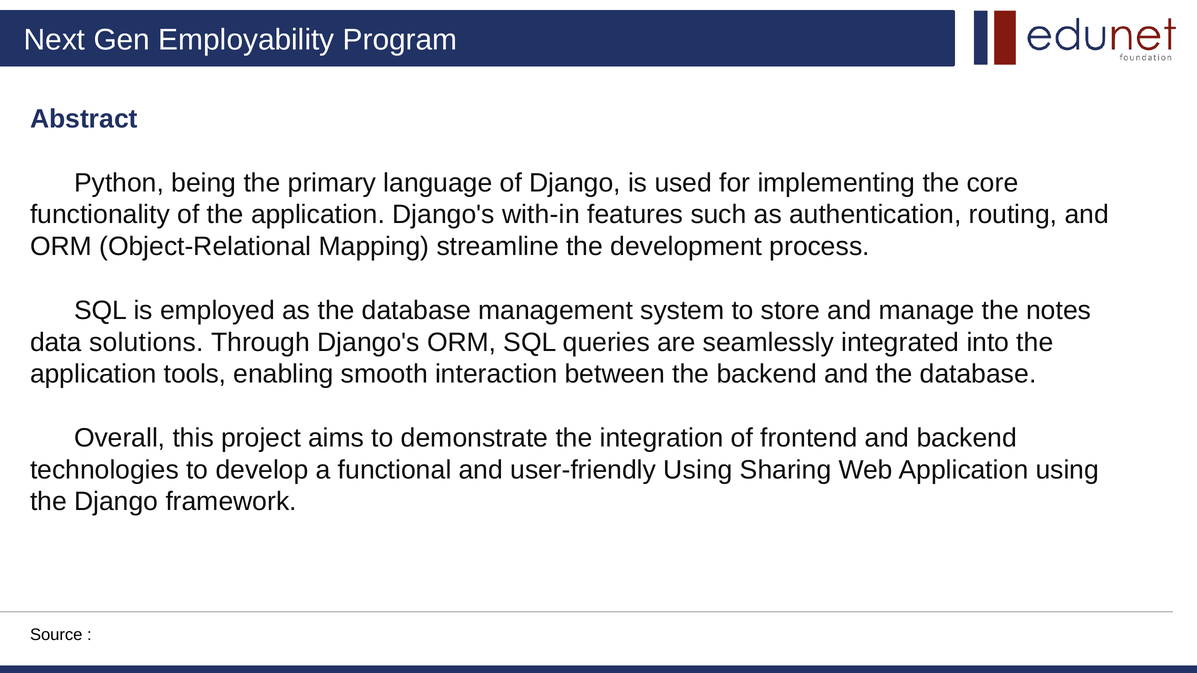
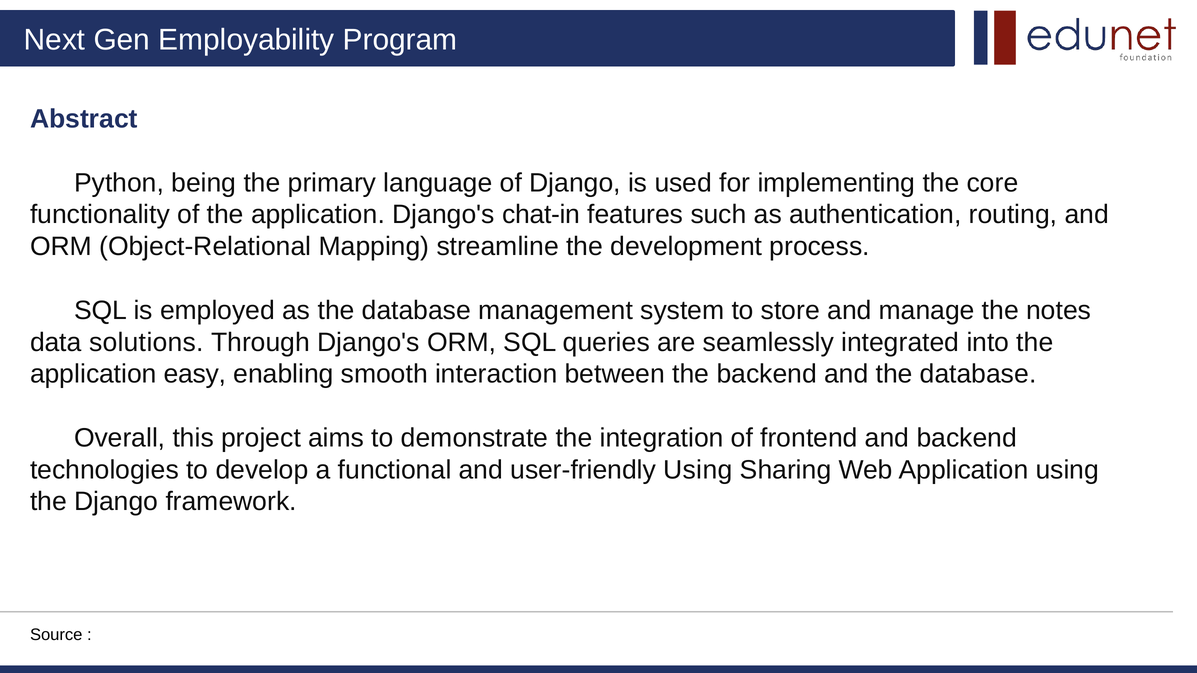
with-in: with-in -> chat-in
tools: tools -> easy
